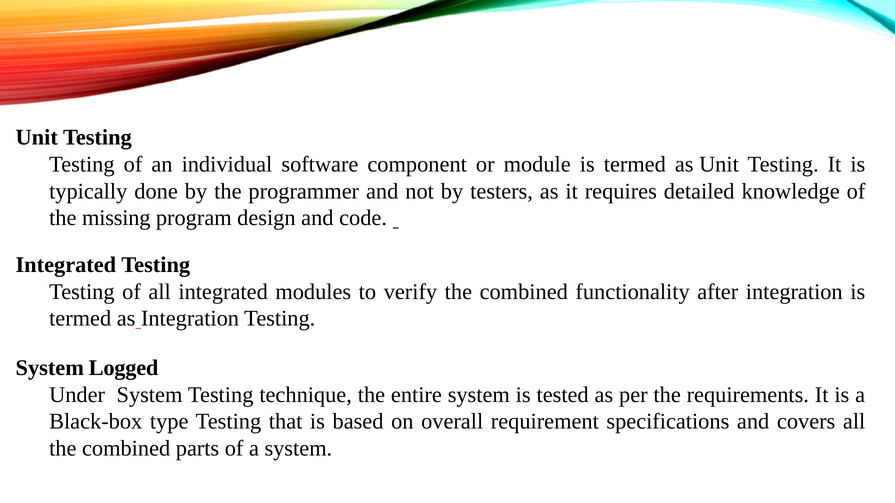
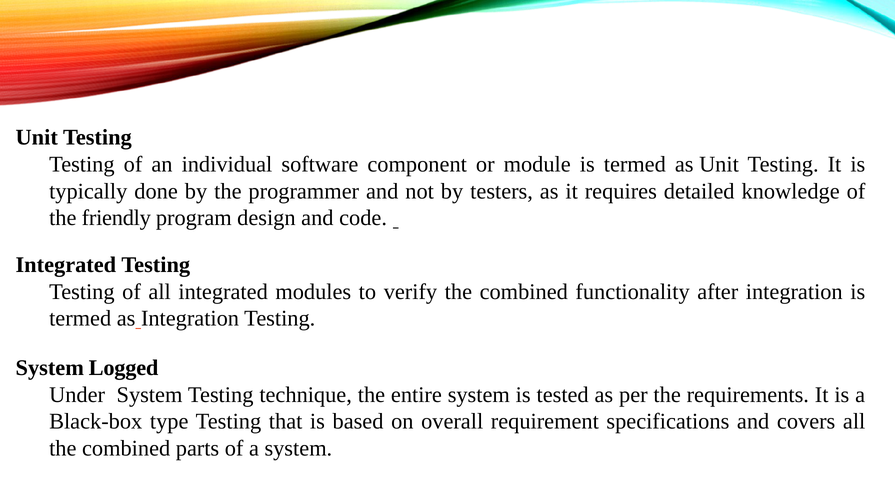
missing: missing -> friendly
